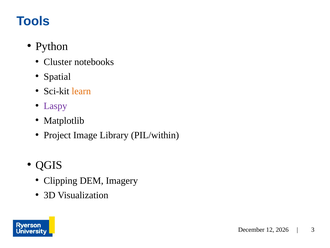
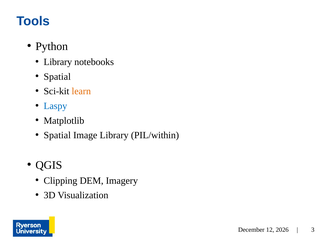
Cluster at (58, 62): Cluster -> Library
Laspy colour: purple -> blue
Project at (57, 135): Project -> Spatial
